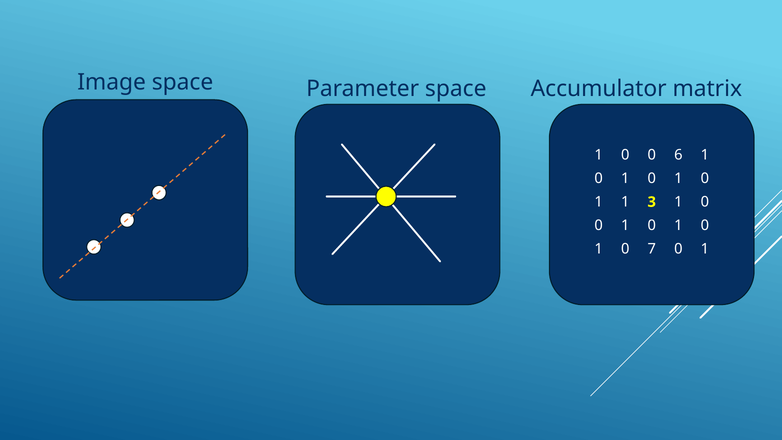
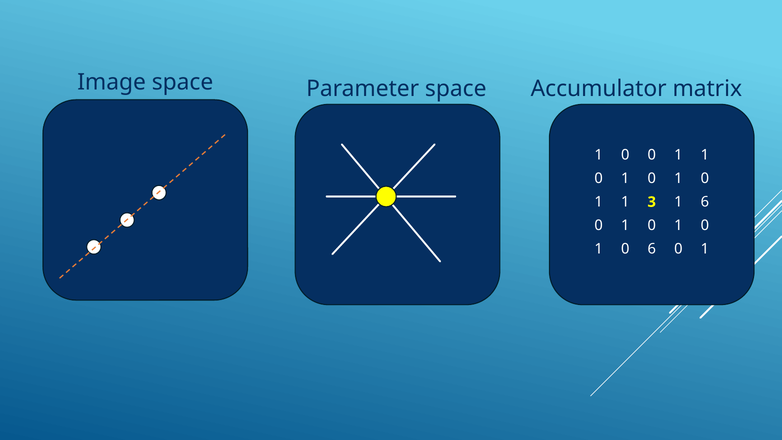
0 0 6: 6 -> 1
3 1 0: 0 -> 6
0 7: 7 -> 6
